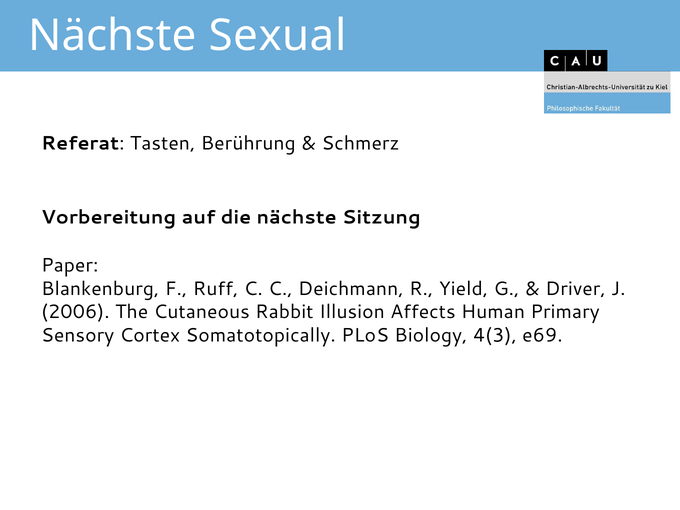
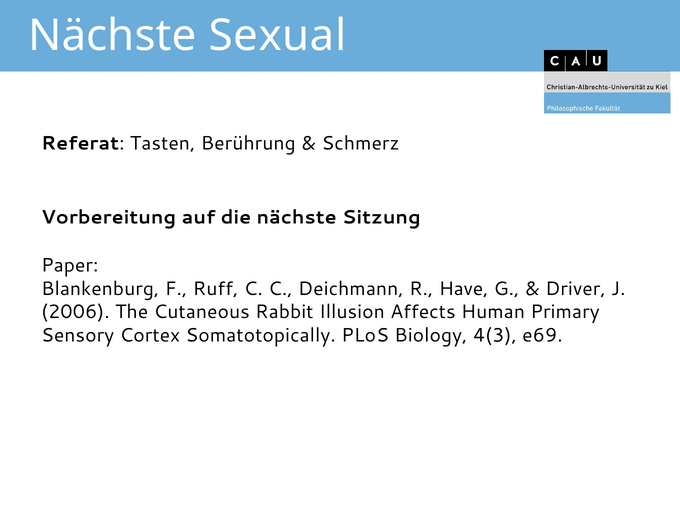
Yield: Yield -> Have
